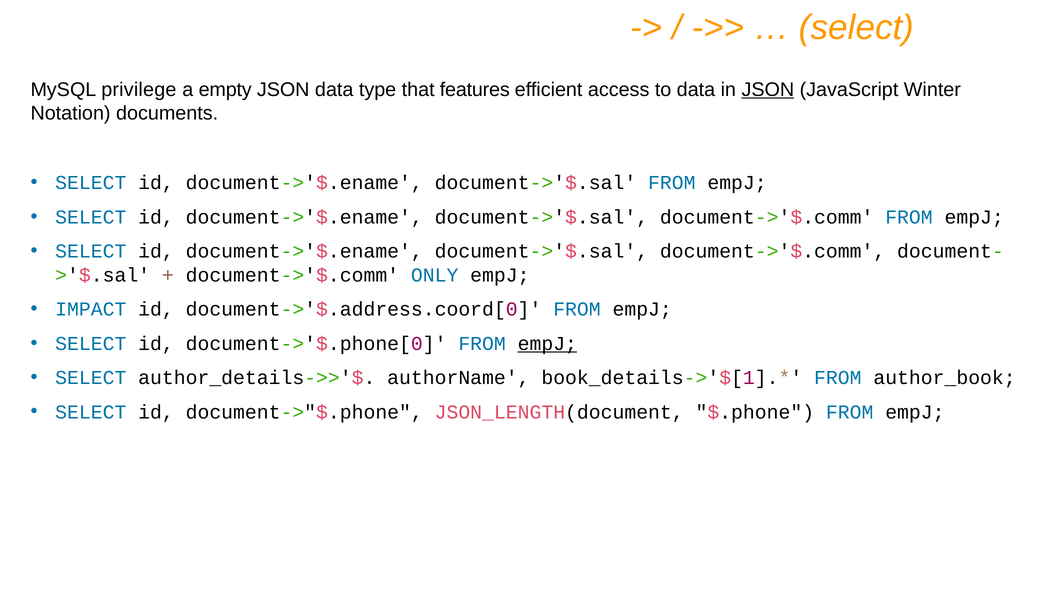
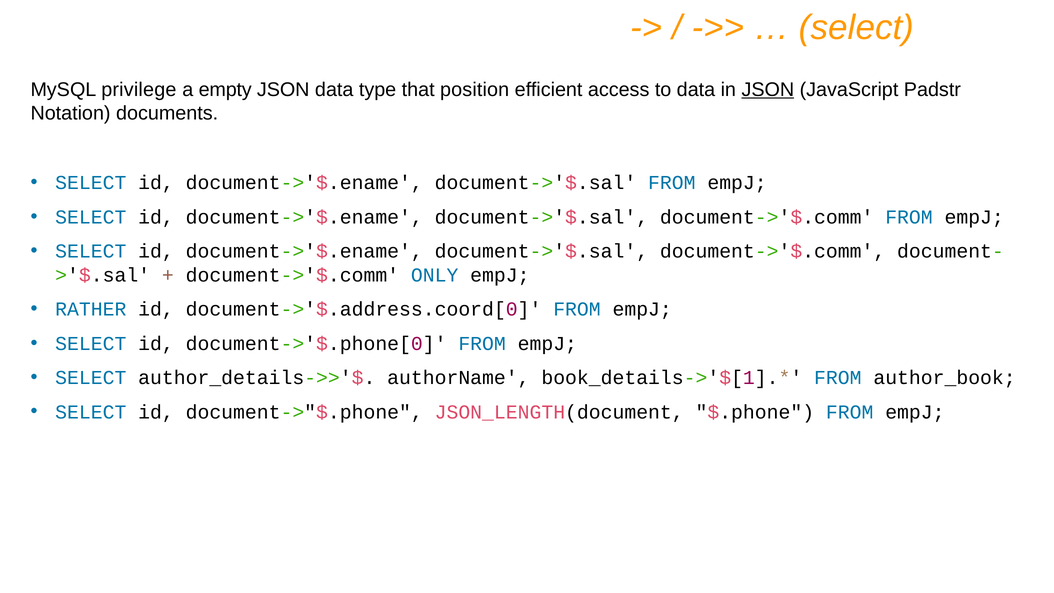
features: features -> position
Winter: Winter -> Padstr
IMPACT: IMPACT -> RATHER
empJ at (547, 343) underline: present -> none
